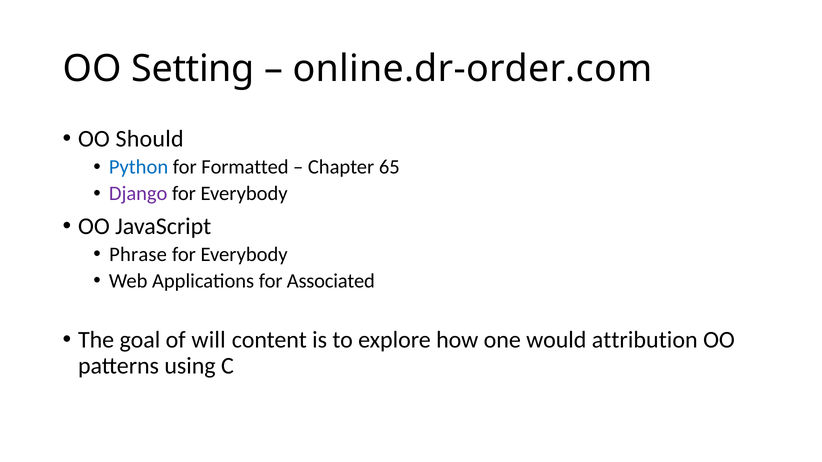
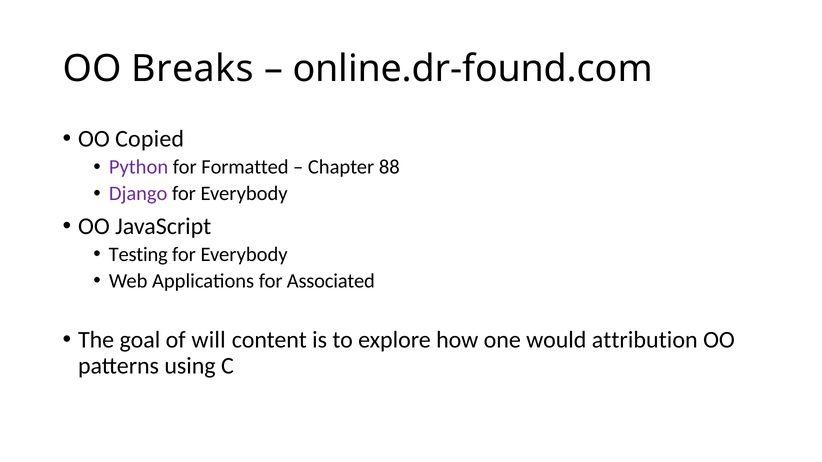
Setting: Setting -> Breaks
online.dr-order.com: online.dr-order.com -> online.dr-found.com
Should: Should -> Copied
Python colour: blue -> purple
65: 65 -> 88
Phrase: Phrase -> Testing
